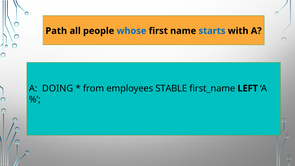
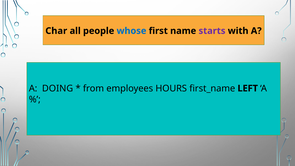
Path: Path -> Char
starts colour: blue -> purple
STABLE: STABLE -> HOURS
